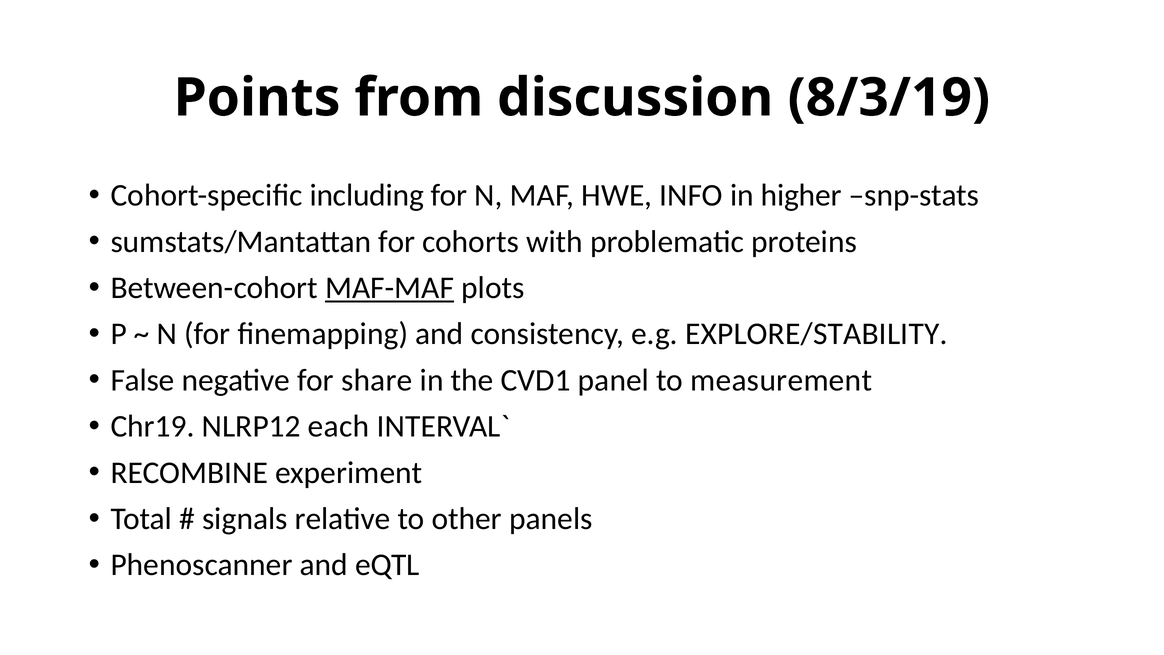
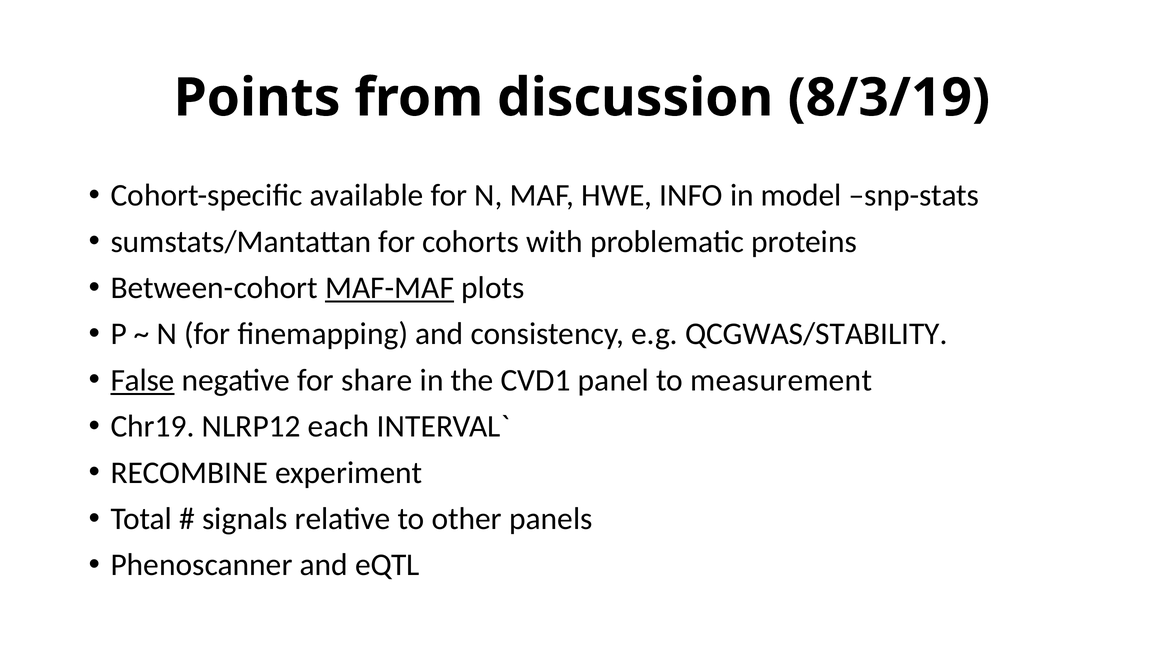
including: including -> available
higher: higher -> model
EXPLORE/STABILITY: EXPLORE/STABILITY -> QCGWAS/STABILITY
False underline: none -> present
